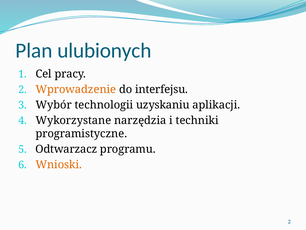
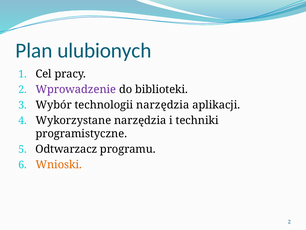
Wprowadzenie colour: orange -> purple
interfejsu: interfejsu -> biblioteki
technologii uzyskaniu: uzyskaniu -> narzędzia
